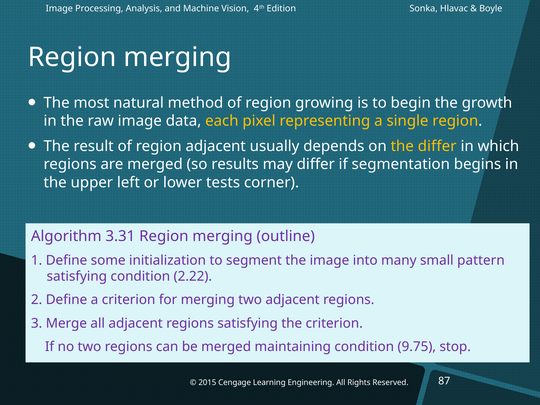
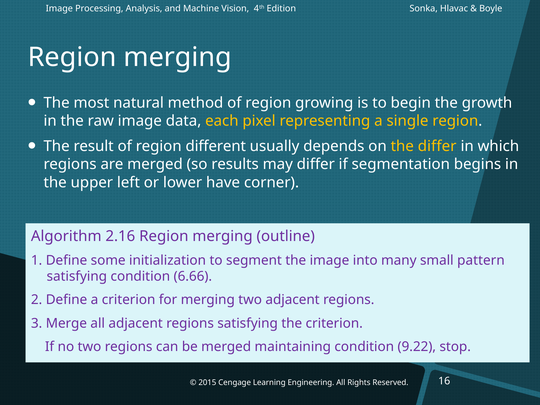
region adjacent: adjacent -> different
tests: tests -> have
3.31: 3.31 -> 2.16
2.22: 2.22 -> 6.66
9.75: 9.75 -> 9.22
87: 87 -> 16
